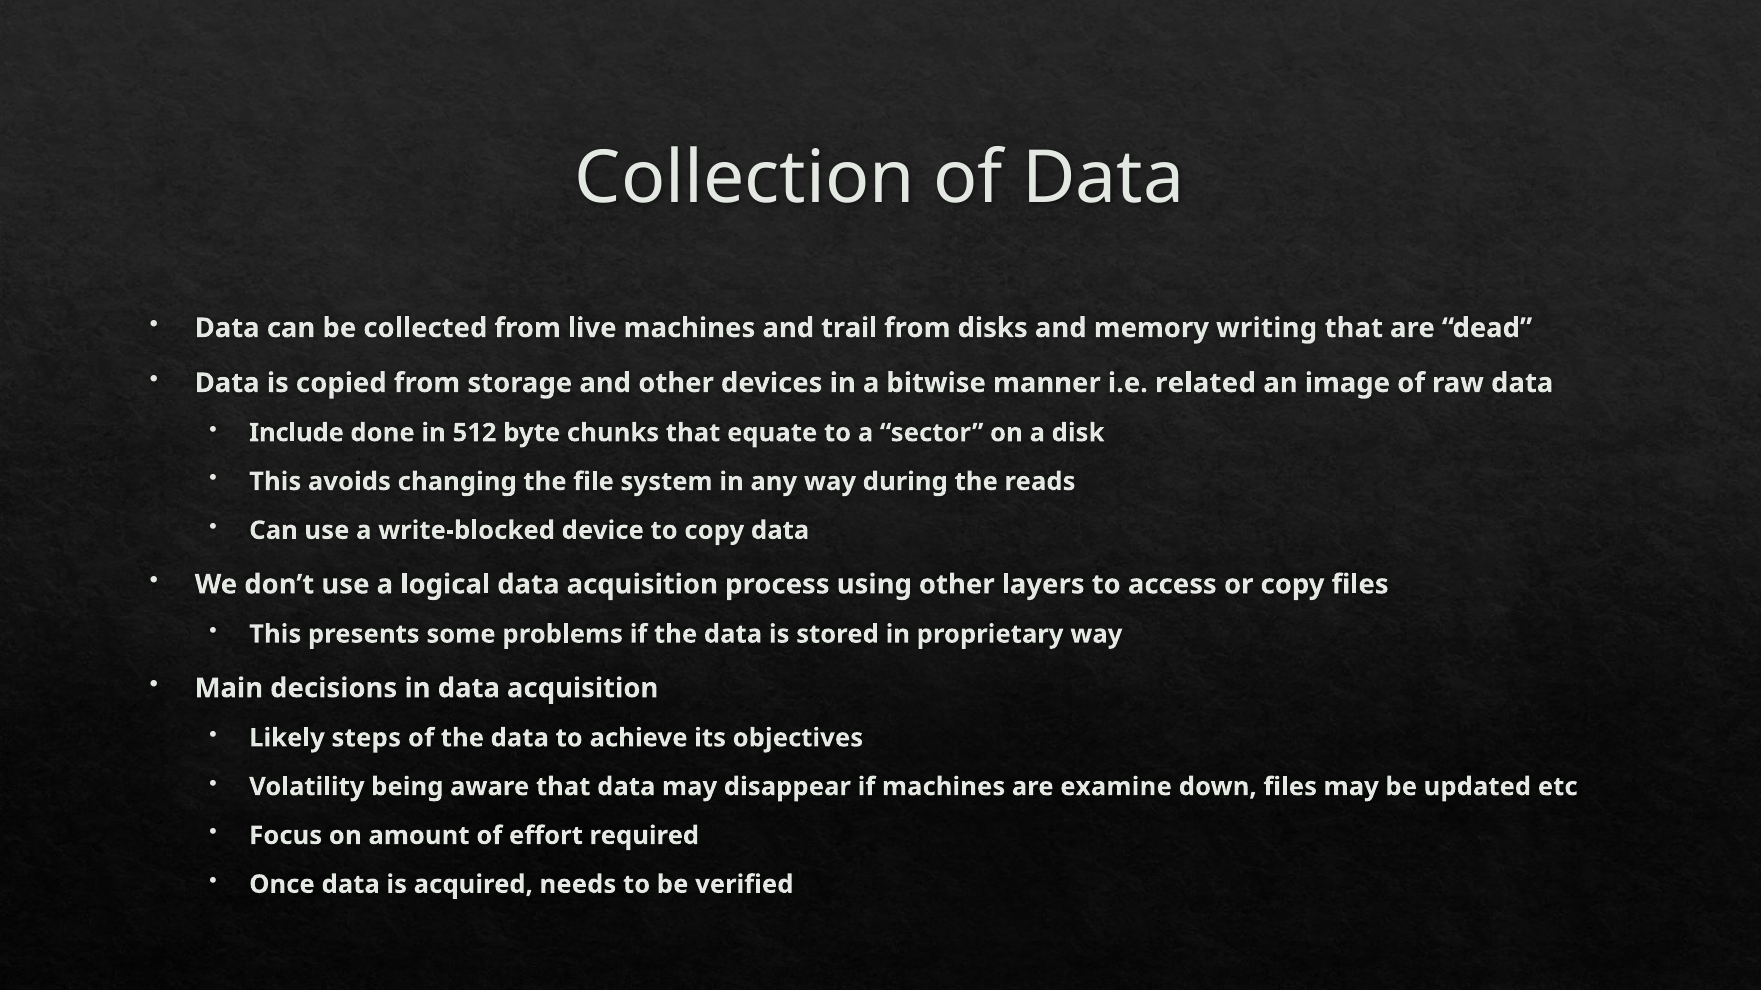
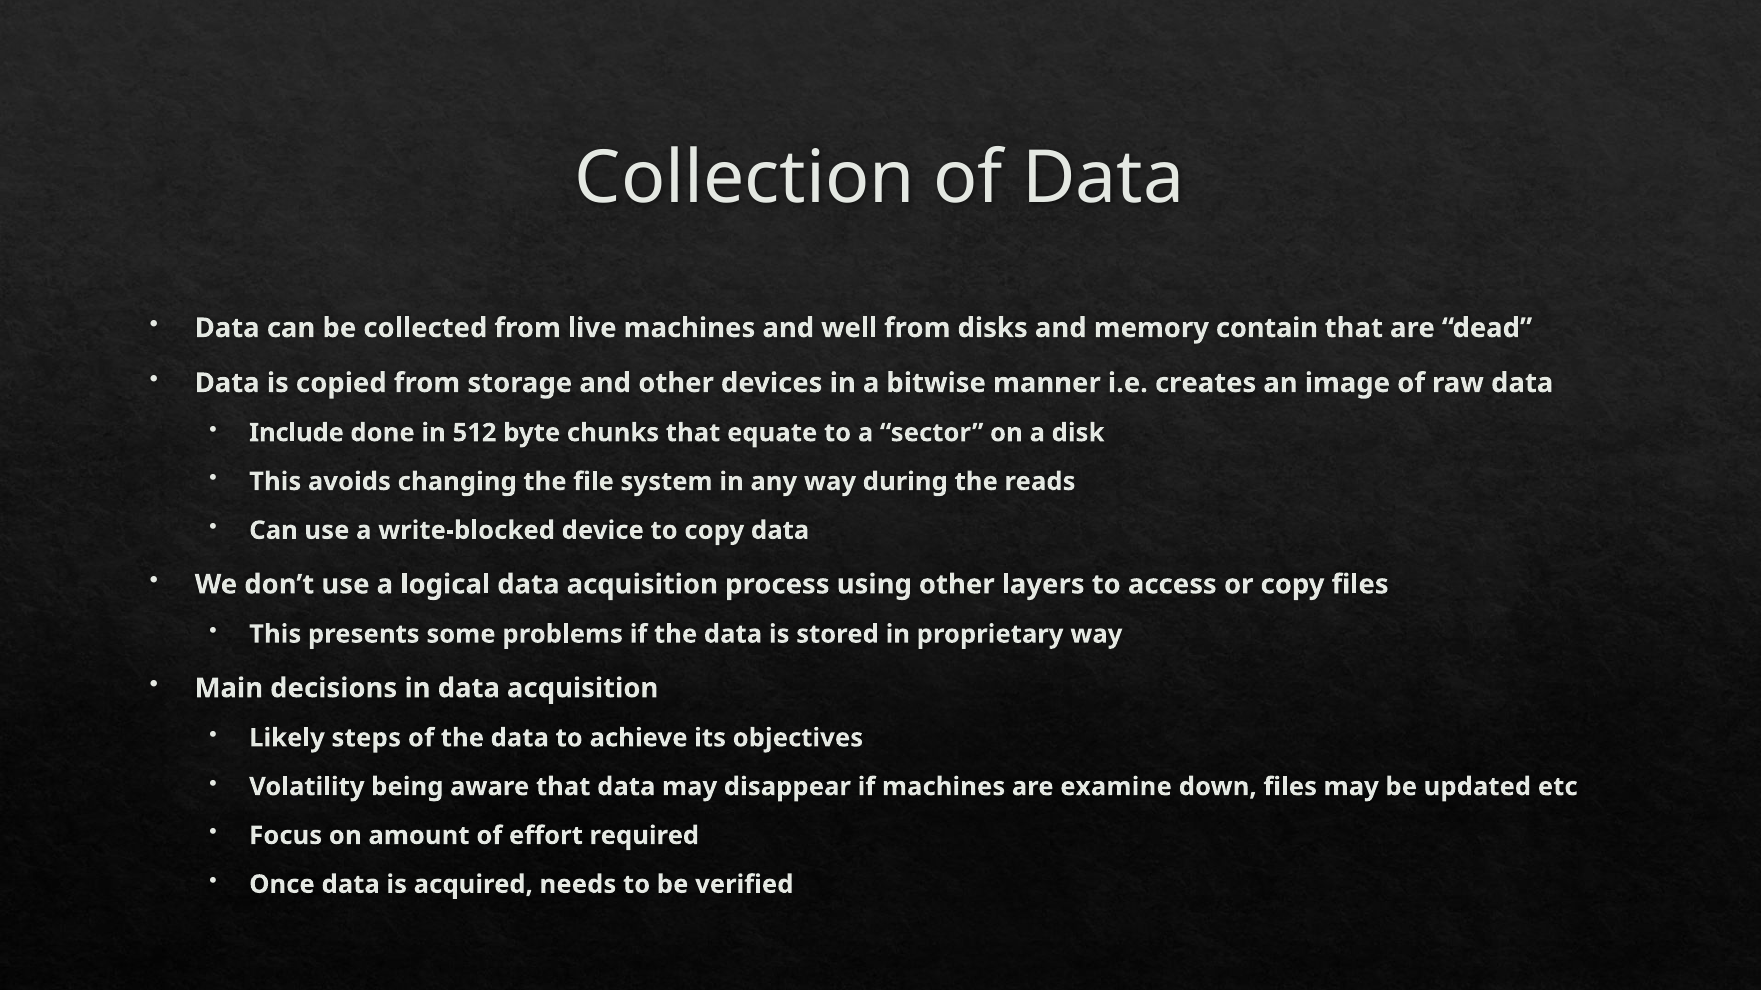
trail: trail -> well
writing: writing -> contain
related: related -> creates
